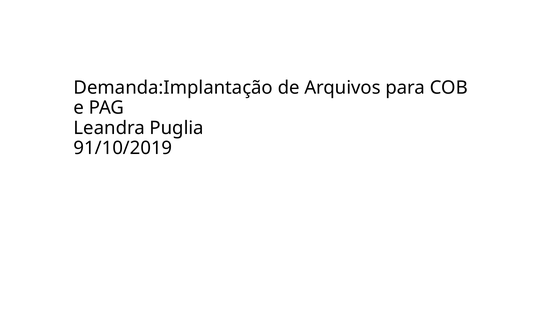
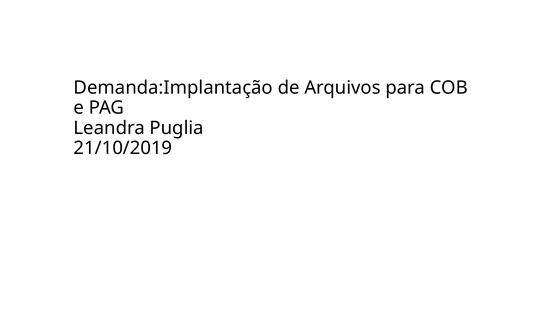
91/10/2019: 91/10/2019 -> 21/10/2019
